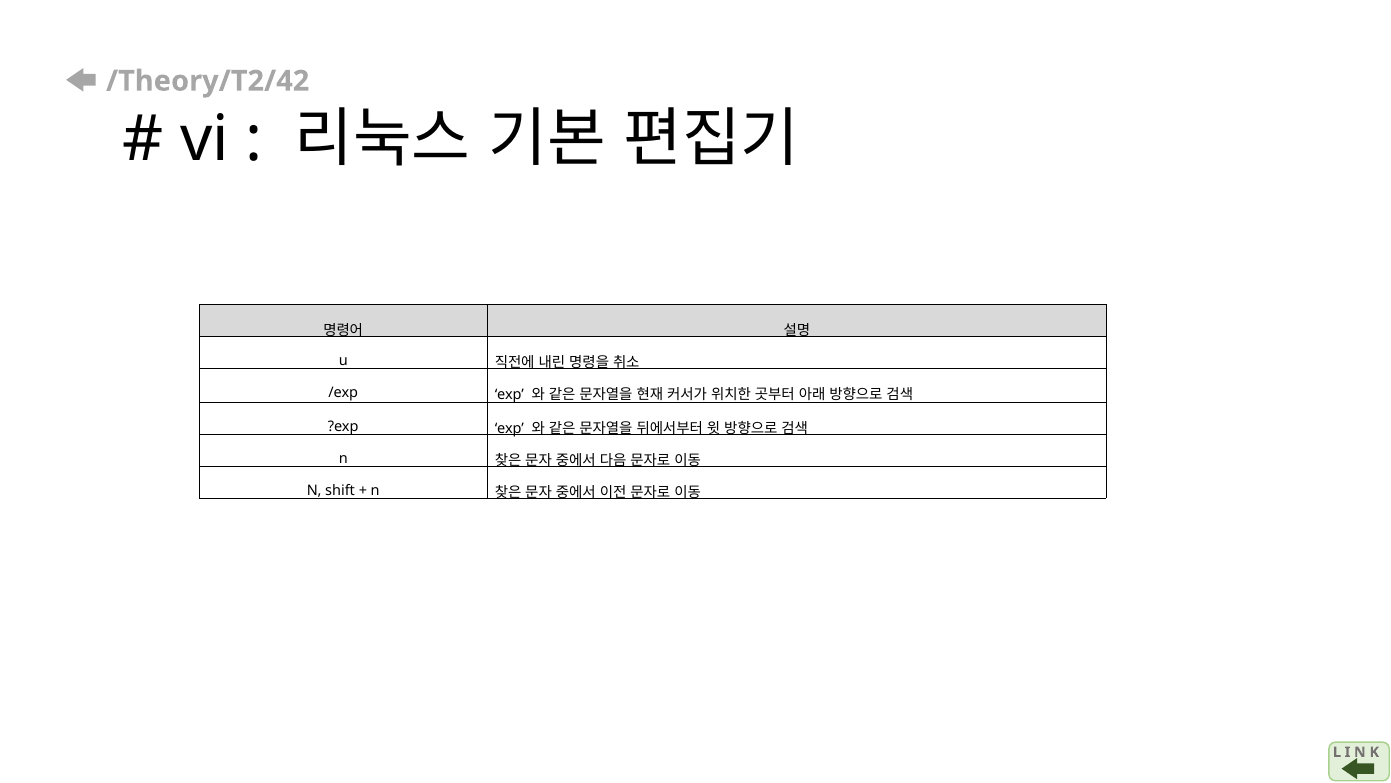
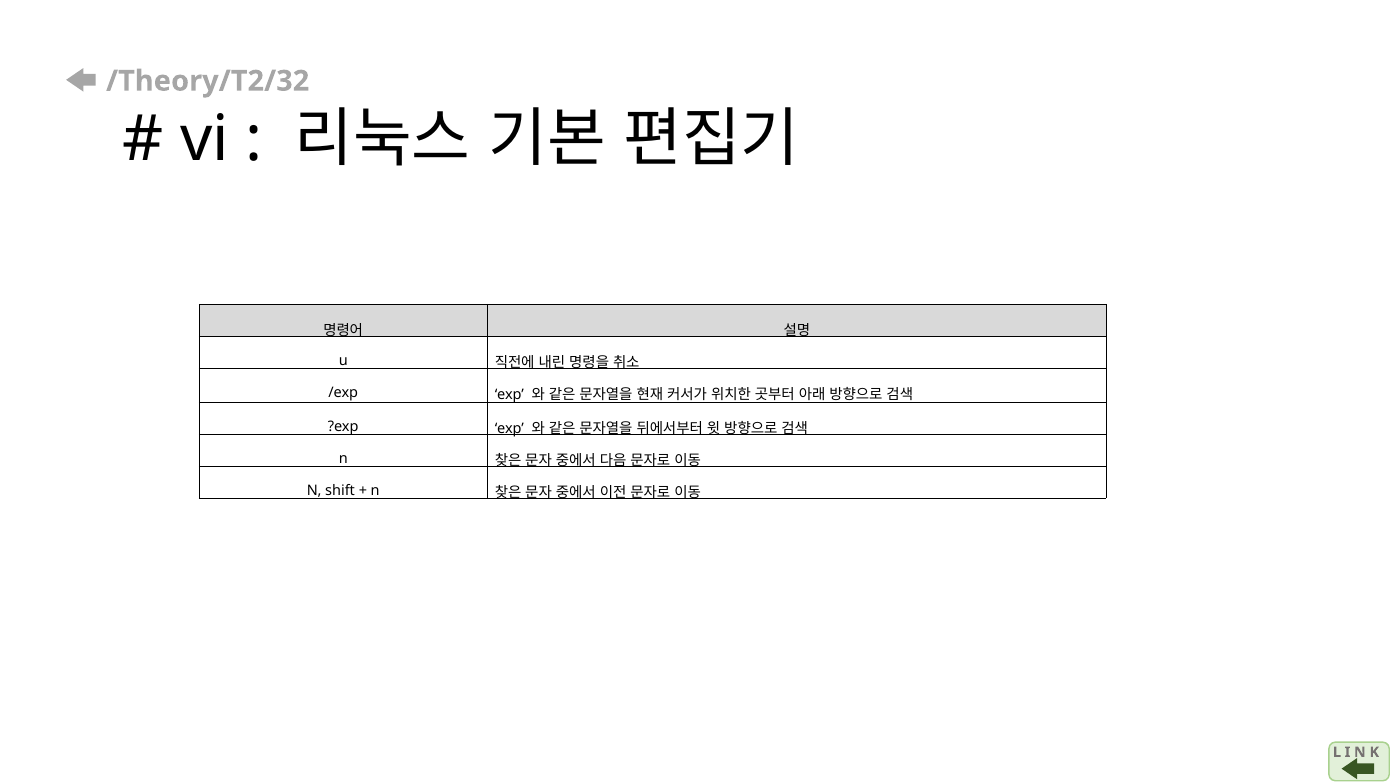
/Theory/T2/42: /Theory/T2/42 -> /Theory/T2/32
